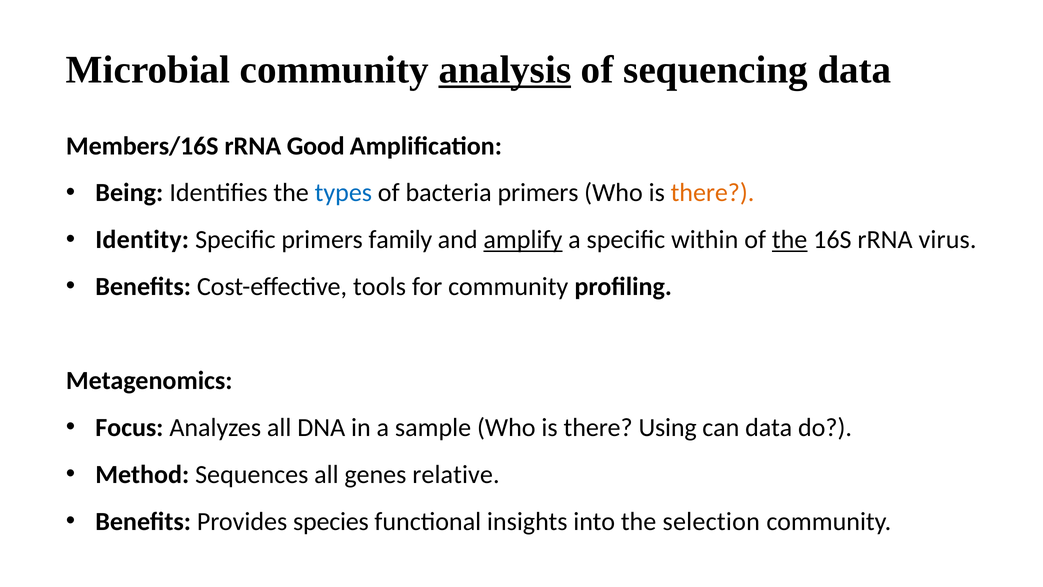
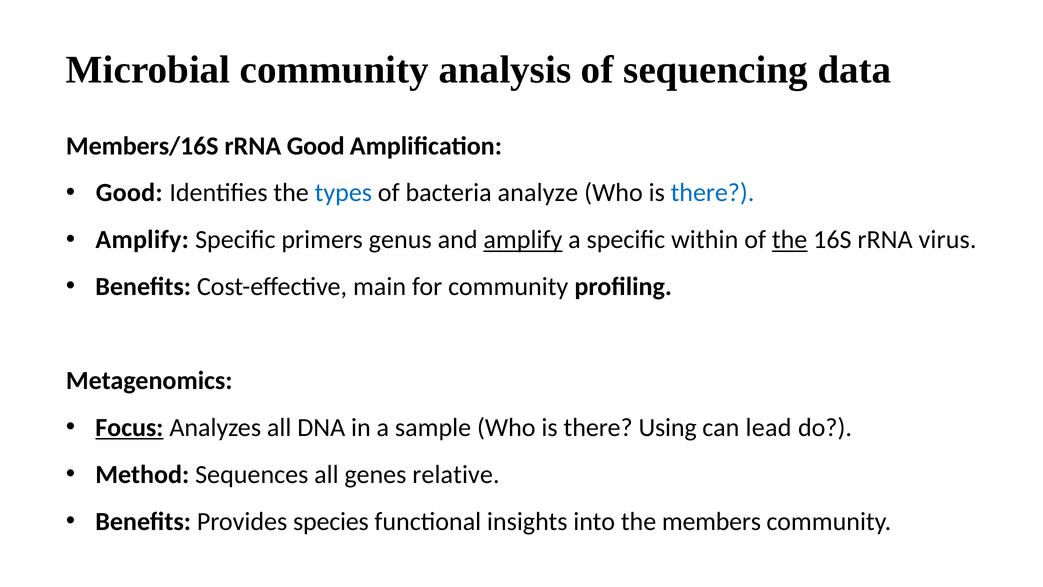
analysis underline: present -> none
Being at (129, 193): Being -> Good
bacteria primers: primers -> analyze
there at (713, 193) colour: orange -> blue
Identity at (142, 240): Identity -> Amplify
family: family -> genus
tools: tools -> main
Focus underline: none -> present
can data: data -> lead
selection: selection -> members
